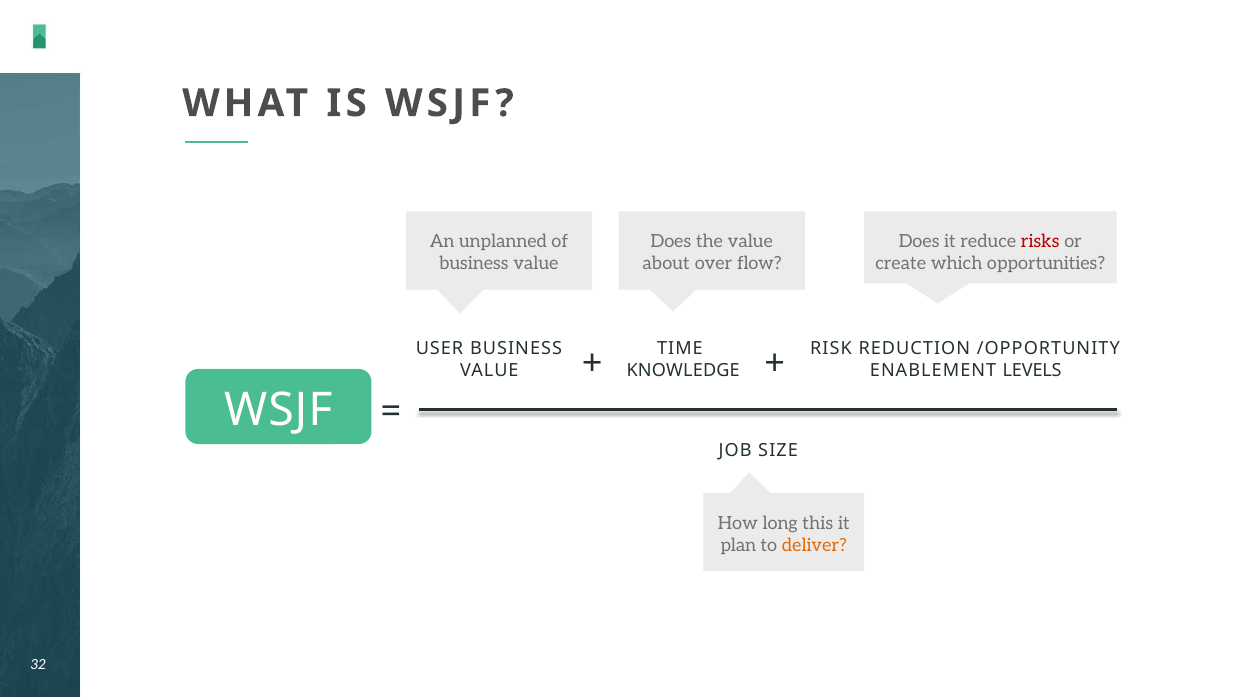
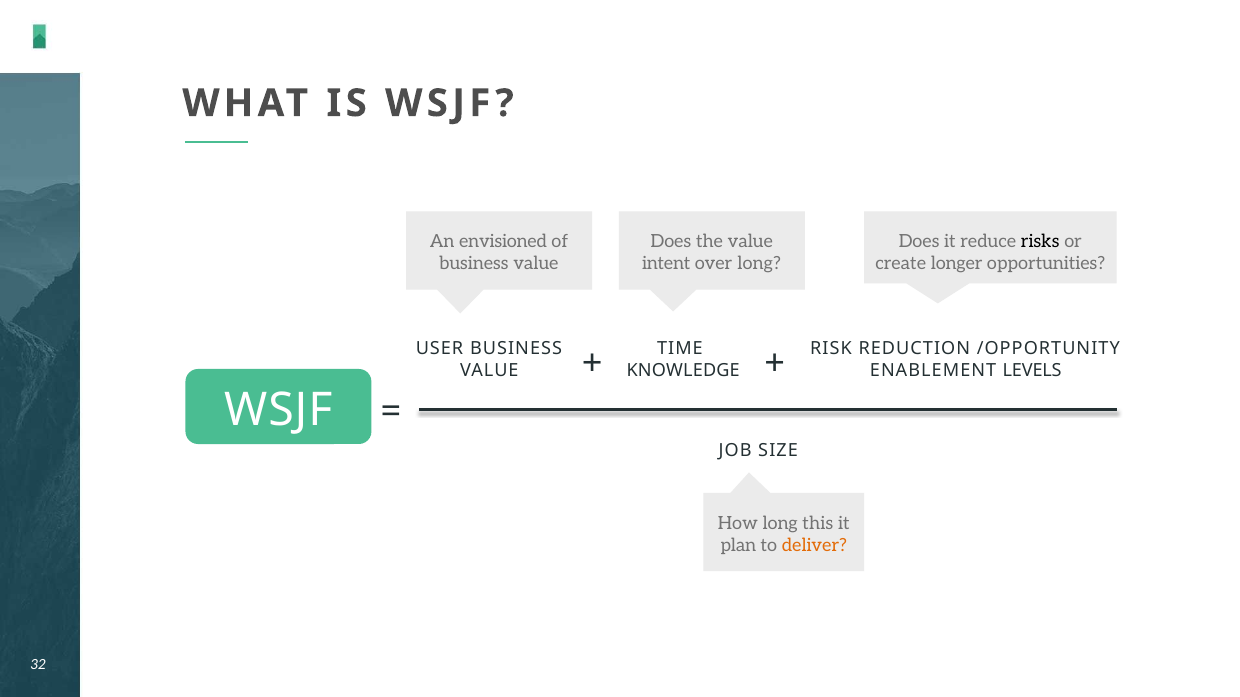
unplanned: unplanned -> envisioned
risks colour: red -> black
about: about -> intent
over flow: flow -> long
which: which -> longer
